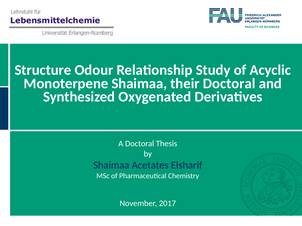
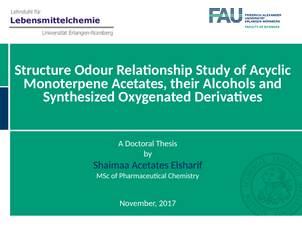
Monoterpene Shaimaa: Shaimaa -> Acetates
their Doctoral: Doctoral -> Alcohols
